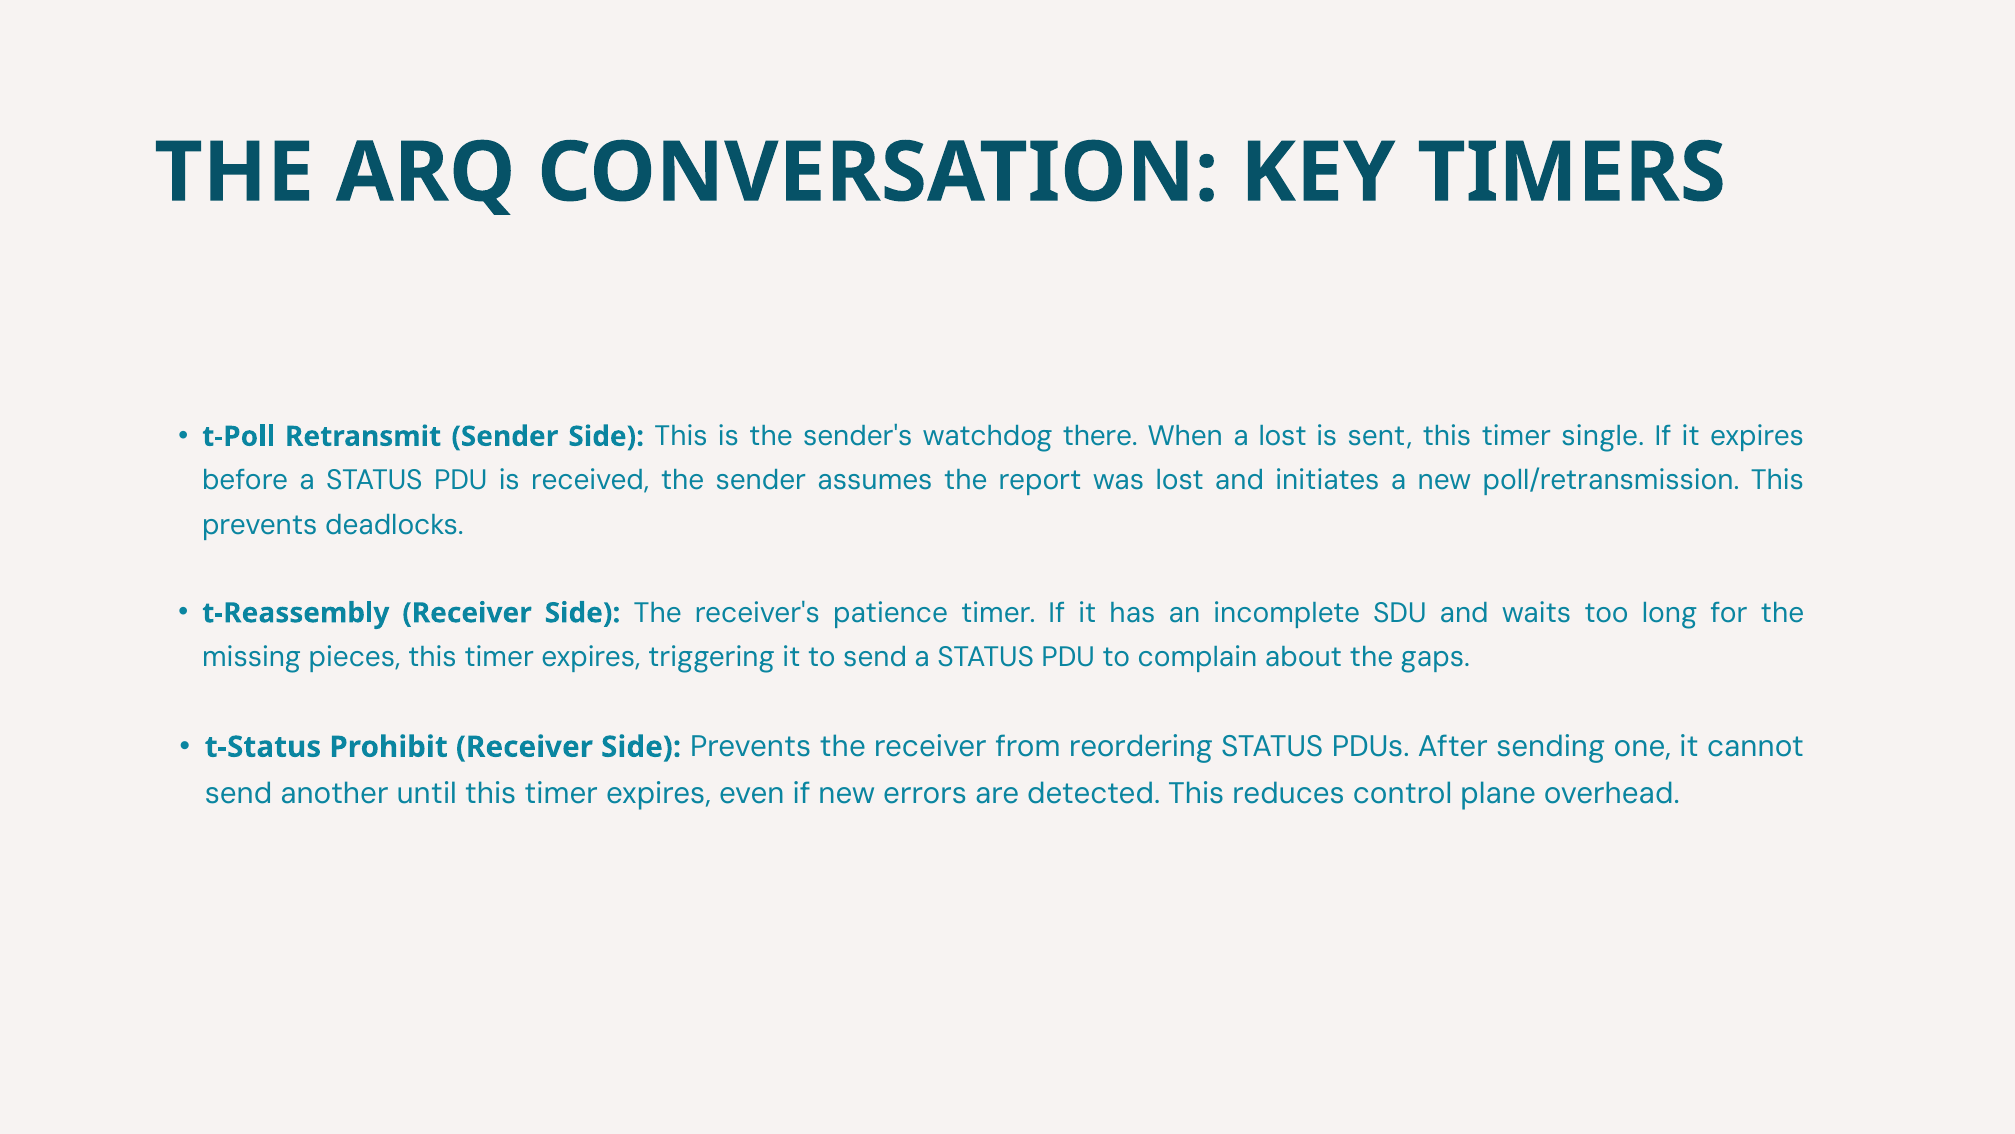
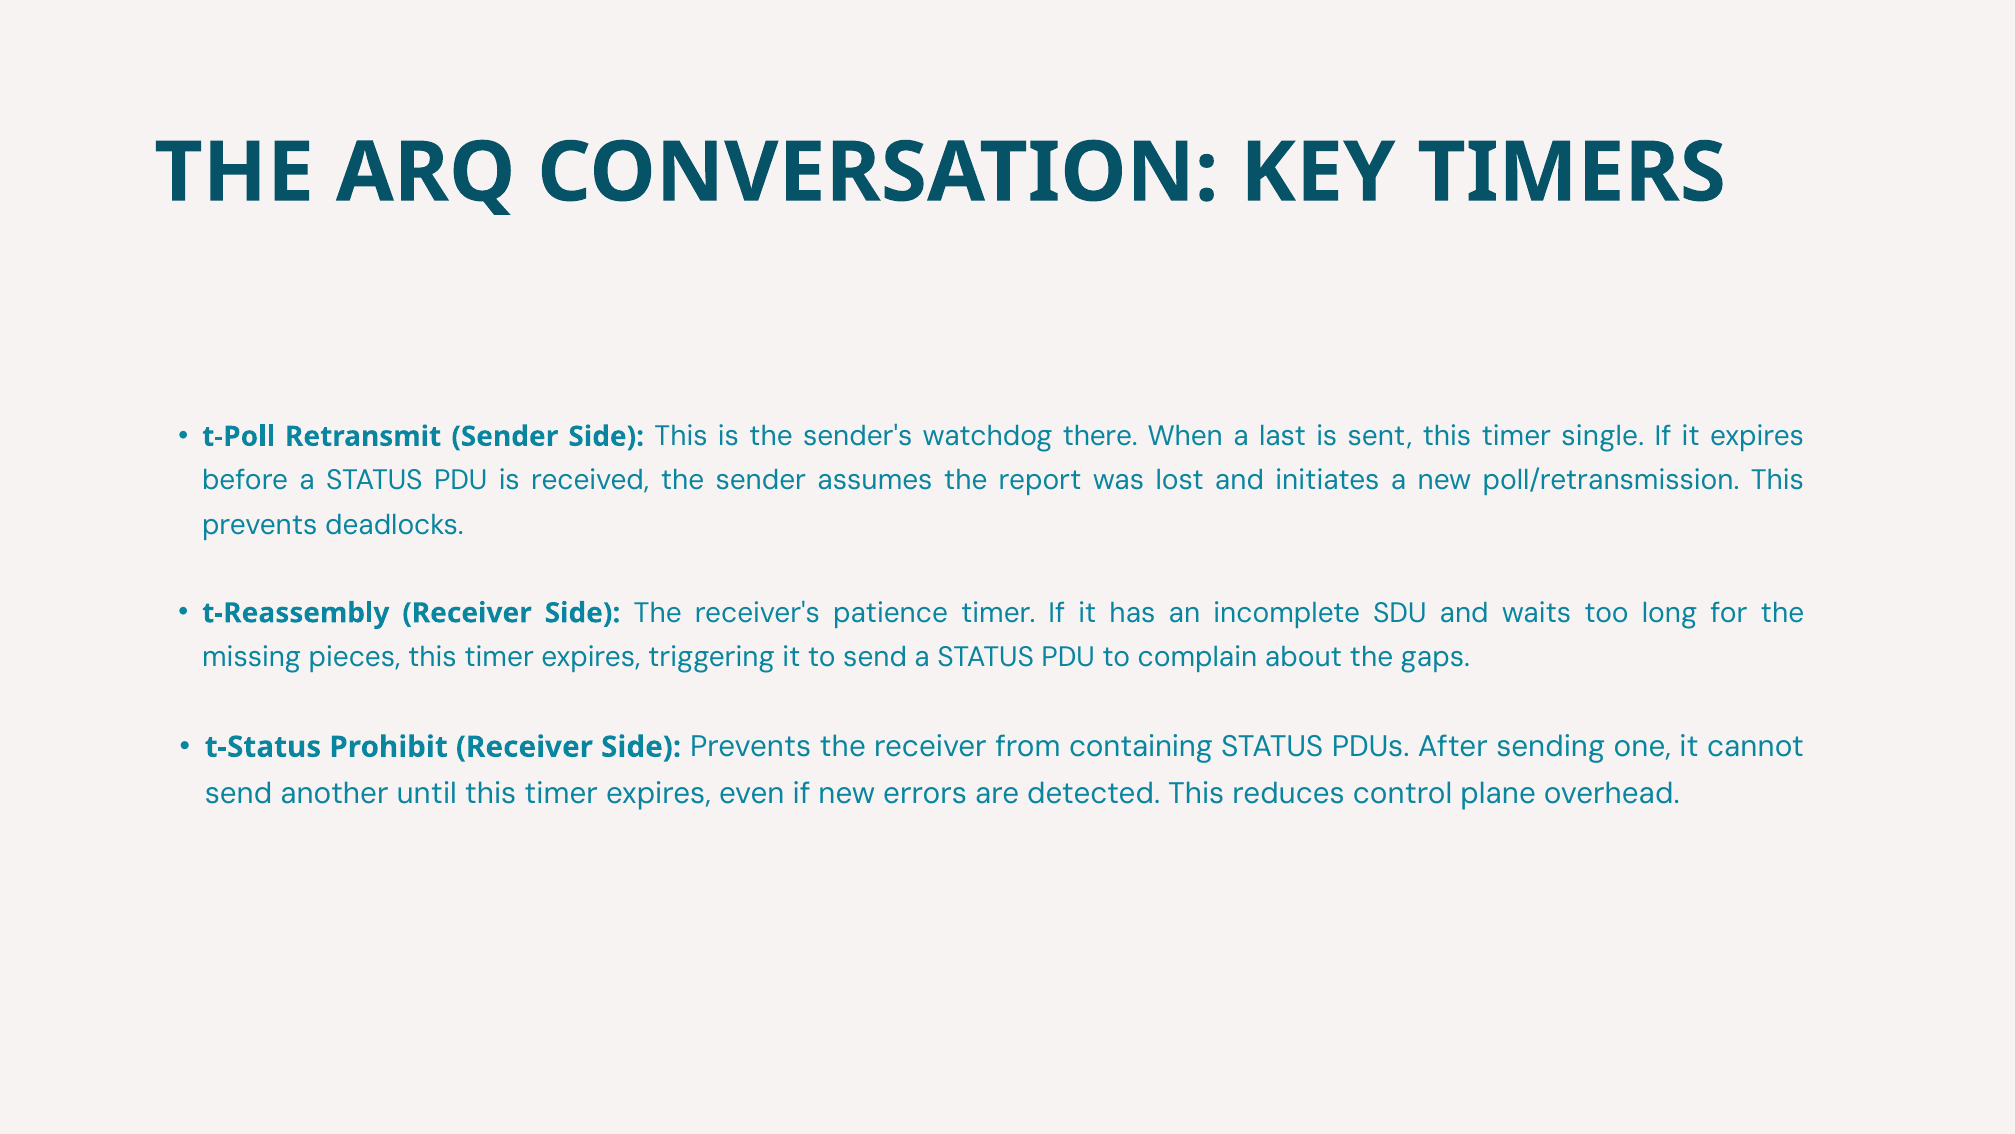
a lost: lost -> last
reordering: reordering -> containing
